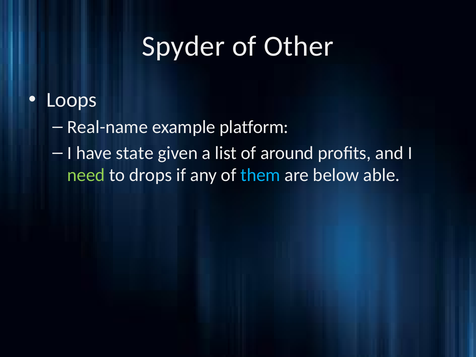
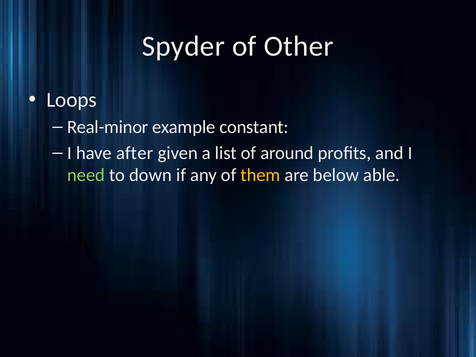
Real-name: Real-name -> Real-minor
platform: platform -> constant
state: state -> after
drops: drops -> down
them colour: light blue -> yellow
